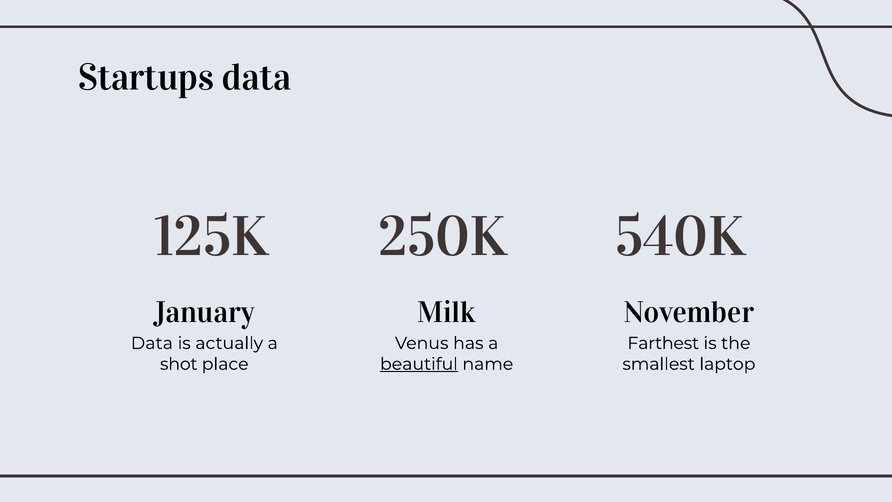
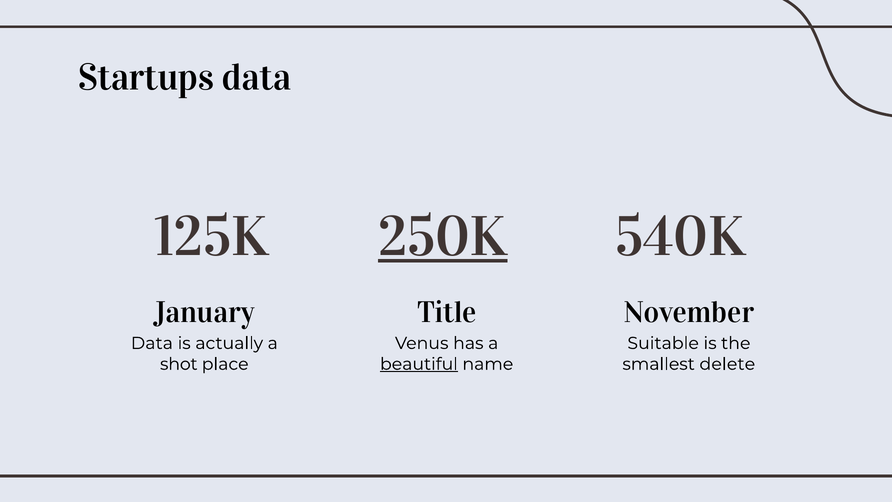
250K underline: none -> present
Milk: Milk -> Title
Farthest: Farthest -> Suitable
laptop: laptop -> delete
